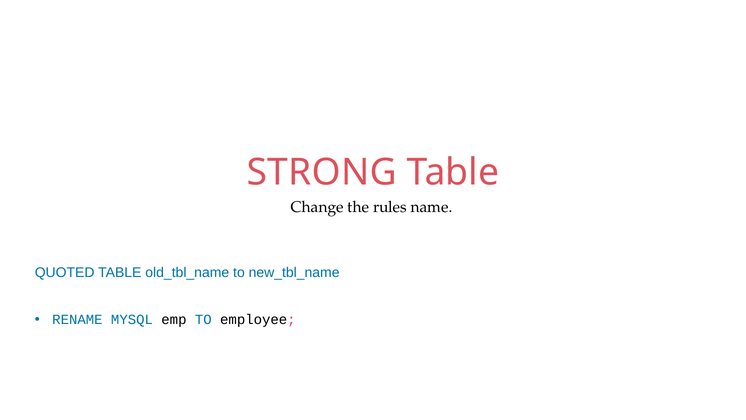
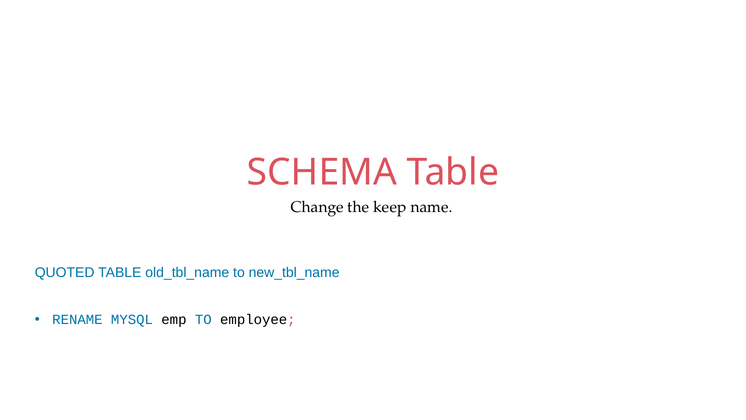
STRONG: STRONG -> SCHEMA
rules: rules -> keep
